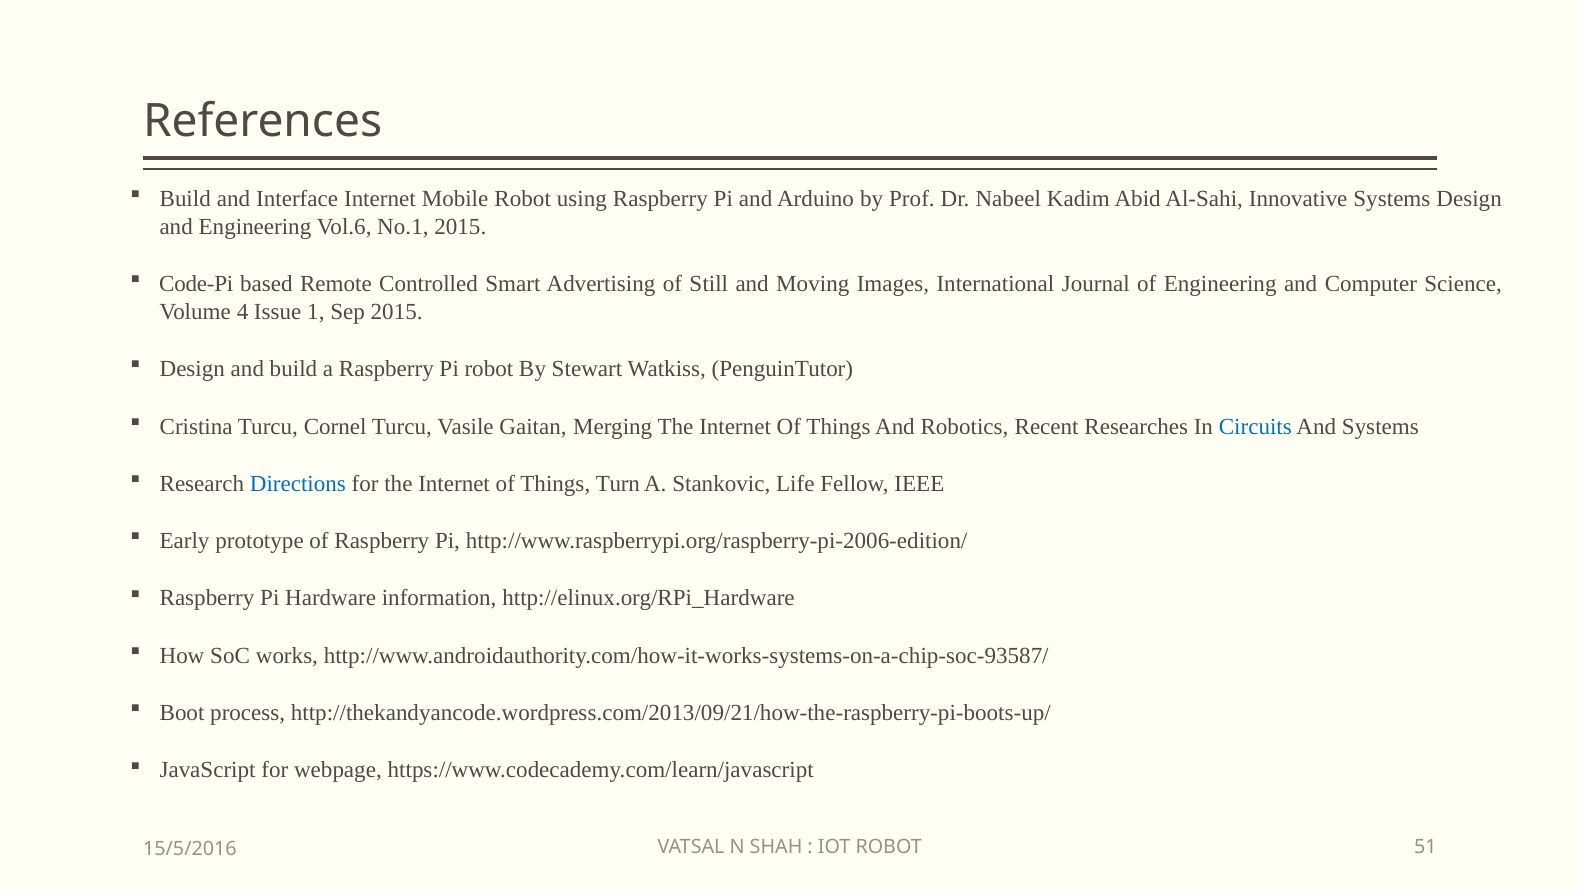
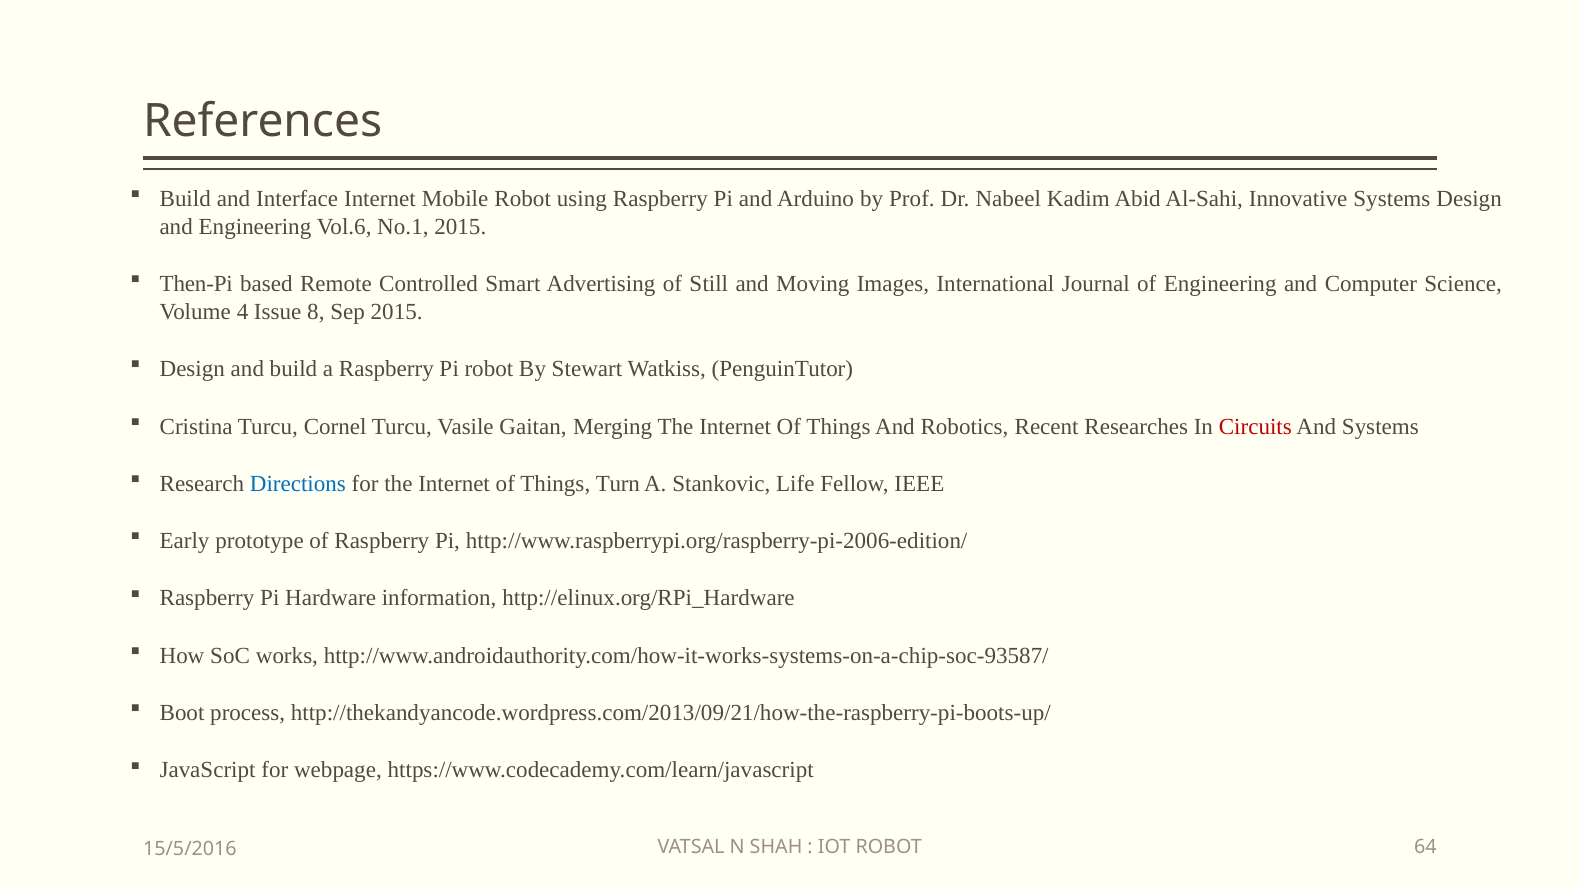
Code-Pi: Code-Pi -> Then-Pi
1: 1 -> 8
Circuits colour: blue -> red
51: 51 -> 64
